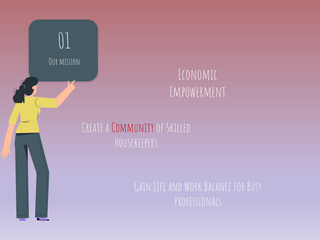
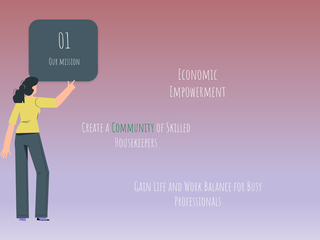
Community colour: red -> green
